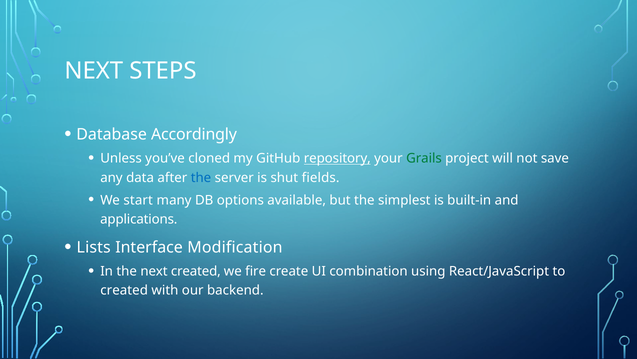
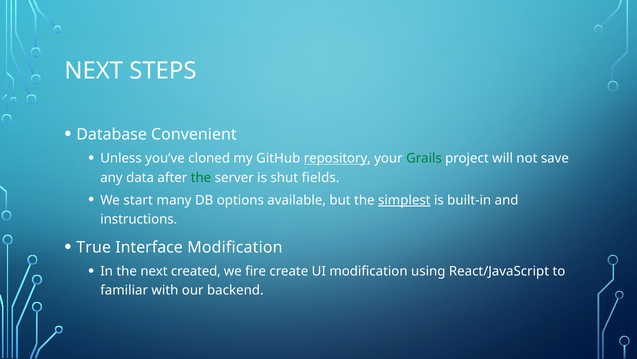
Accordingly: Accordingly -> Convenient
the at (201, 177) colour: blue -> green
simplest underline: none -> present
applications: applications -> instructions
Lists: Lists -> True
UI combination: combination -> modification
created at (124, 290): created -> familiar
